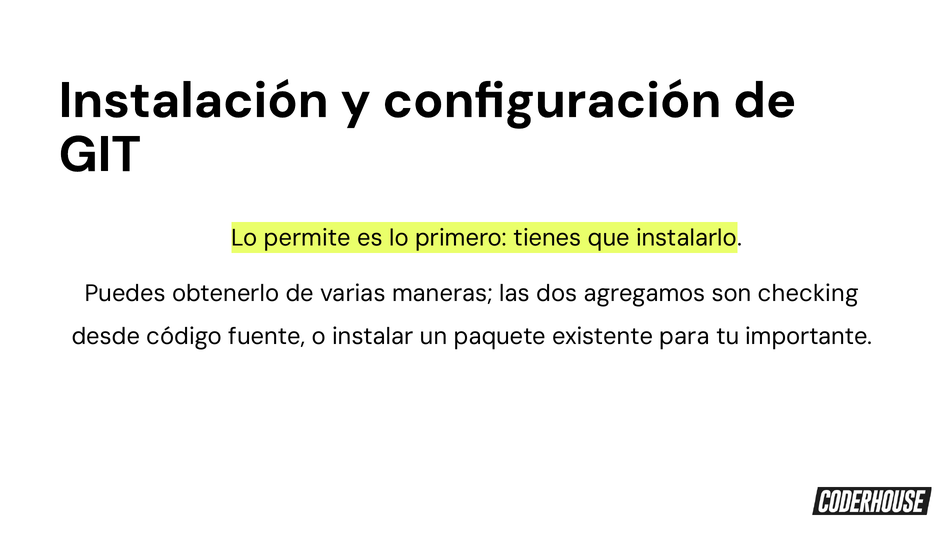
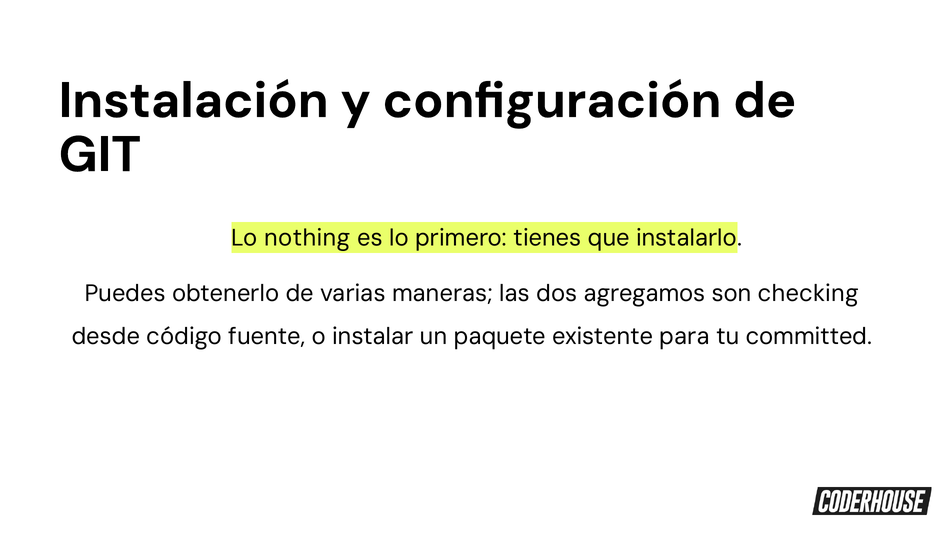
permite: permite -> nothing
importante: importante -> committed
